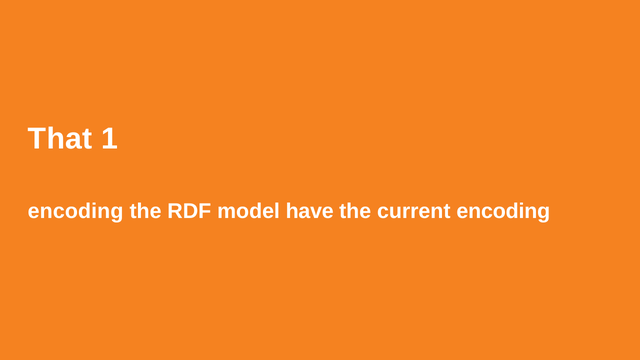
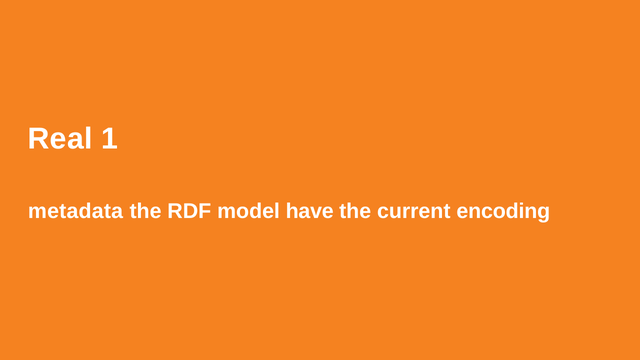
That: That -> Real
encoding at (76, 211): encoding -> metadata
